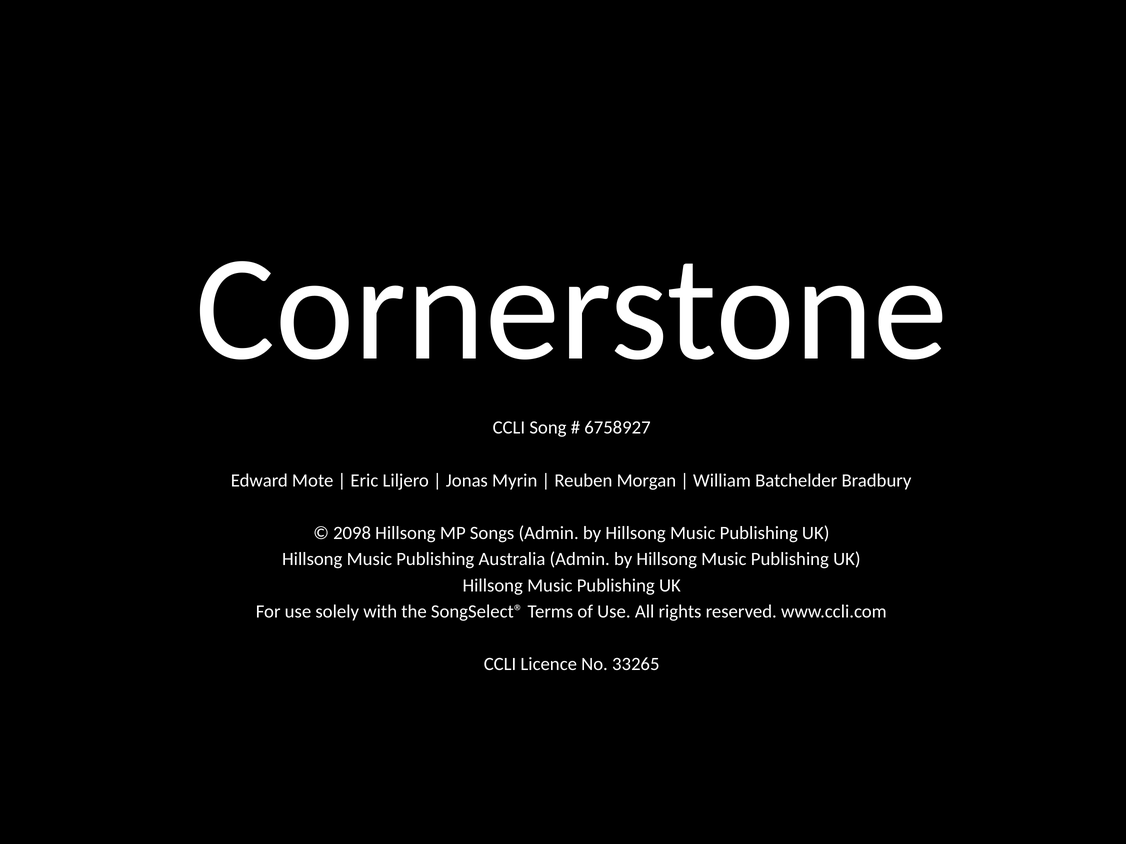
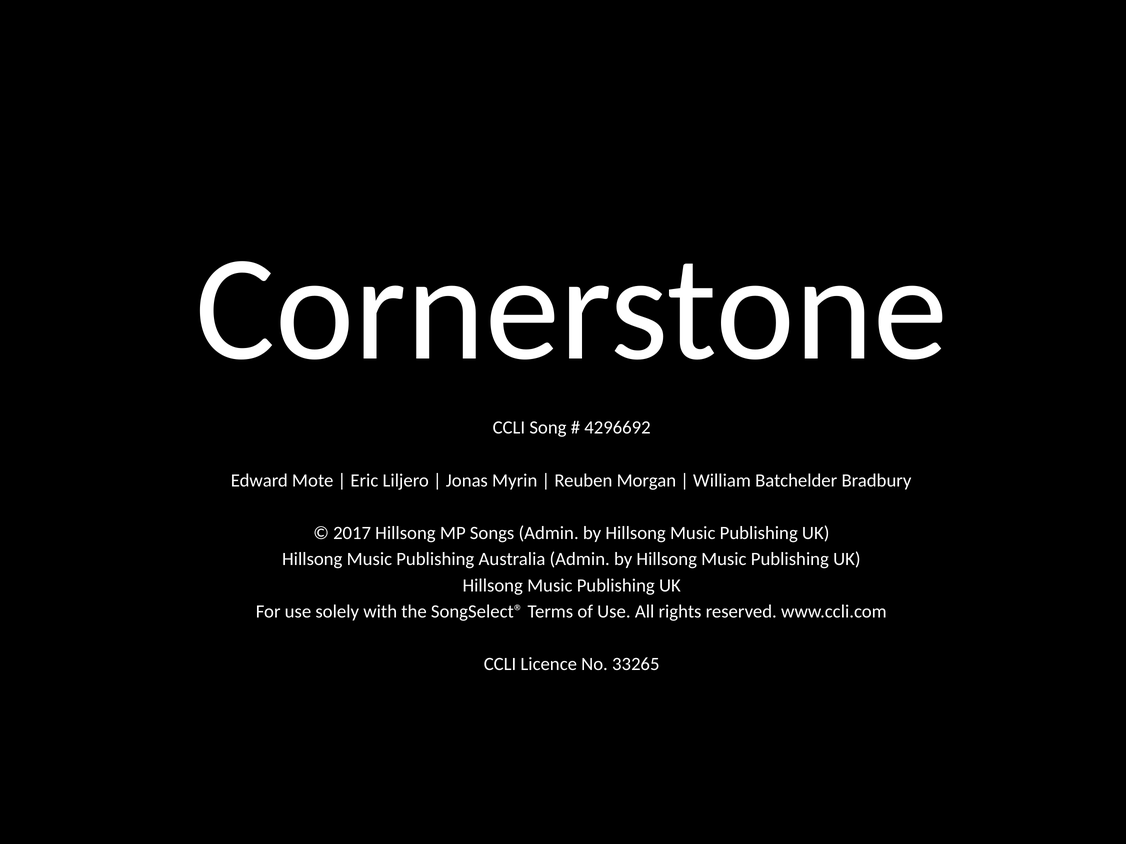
6758927: 6758927 -> 4296692
2098: 2098 -> 2017
